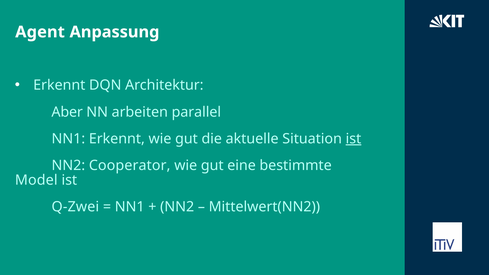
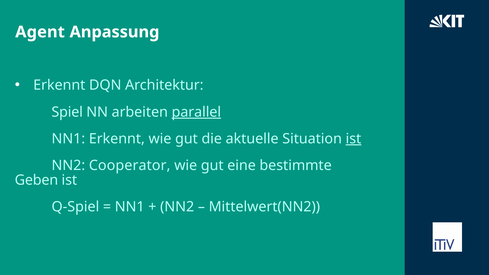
Aber: Aber -> Spiel
parallel underline: none -> present
Model: Model -> Geben
Q-Zwei: Q-Zwei -> Q-Spiel
